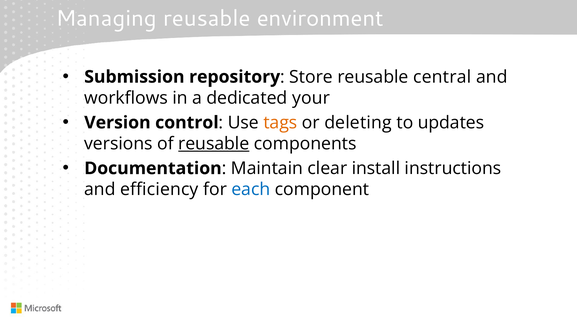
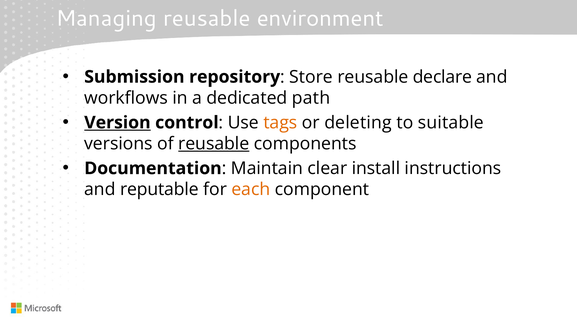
central: central -> declare
your: your -> path
Version underline: none -> present
updates: updates -> suitable
efficiency: efficiency -> reputable
each colour: blue -> orange
